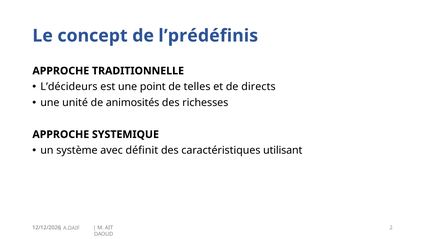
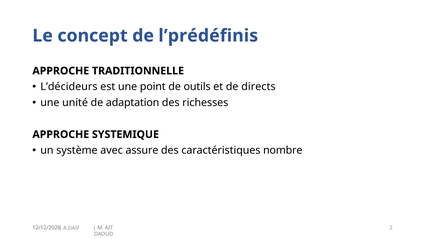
telles: telles -> outils
animosités: animosités -> adaptation
définit: définit -> assure
utilisant: utilisant -> nombre
